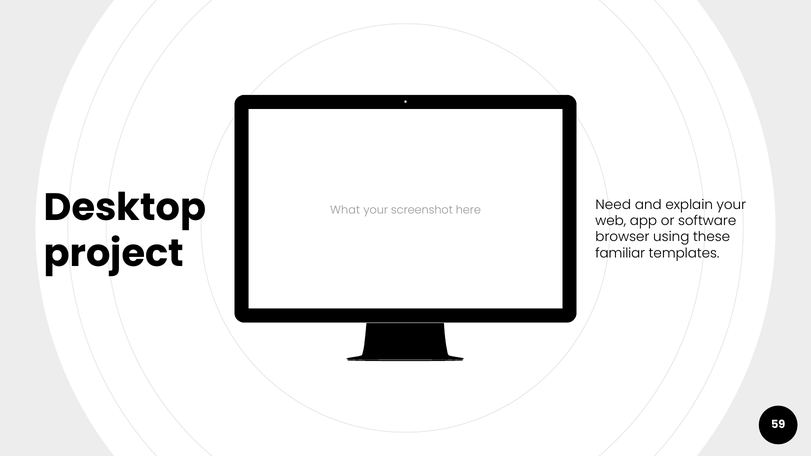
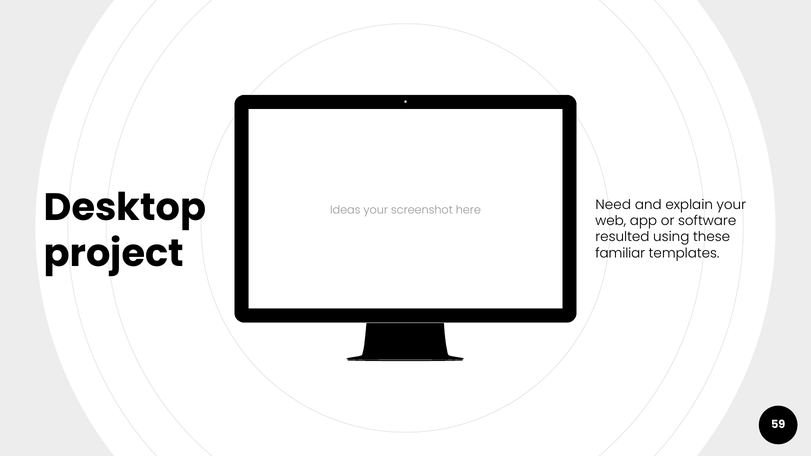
What: What -> Ideas
browser: browser -> resulted
